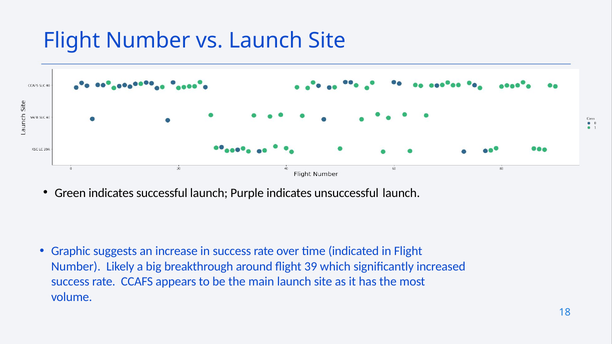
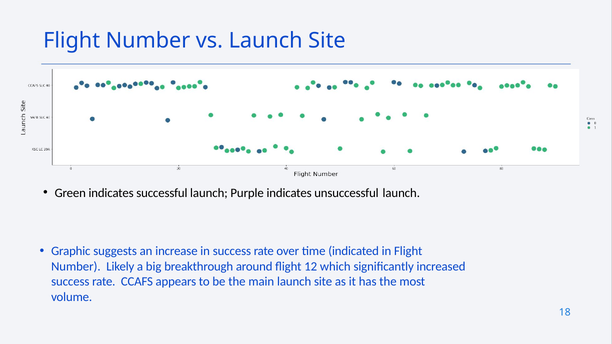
39: 39 -> 12
